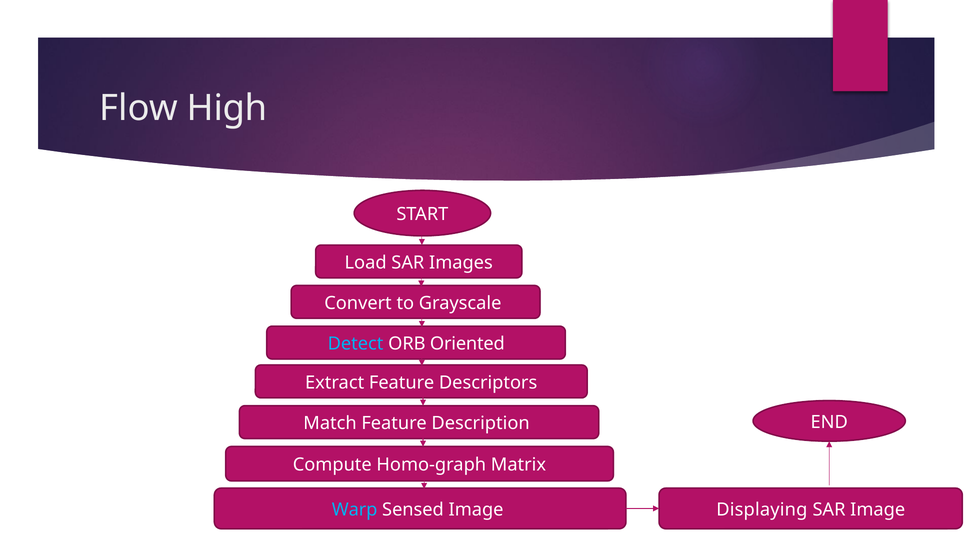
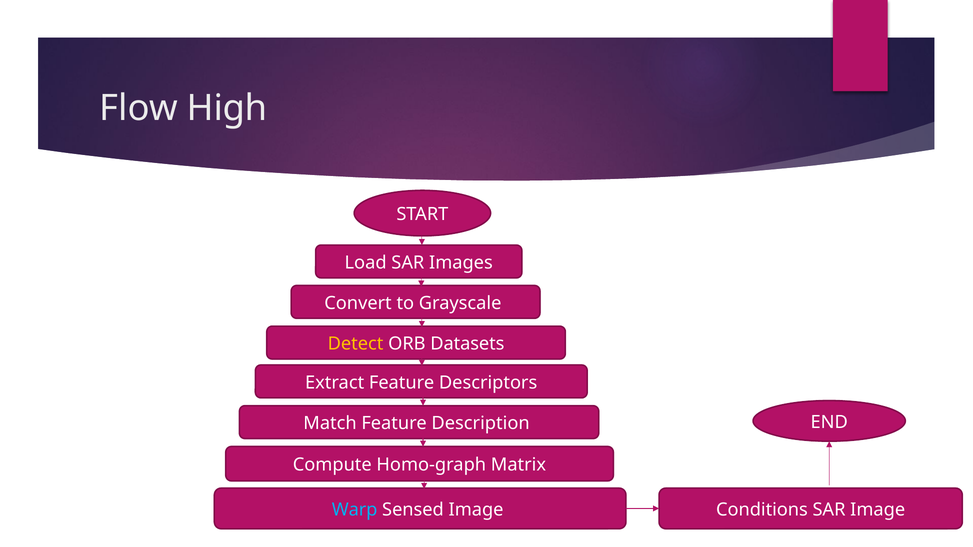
Detect colour: light blue -> yellow
Oriented: Oriented -> Datasets
Displaying: Displaying -> Conditions
